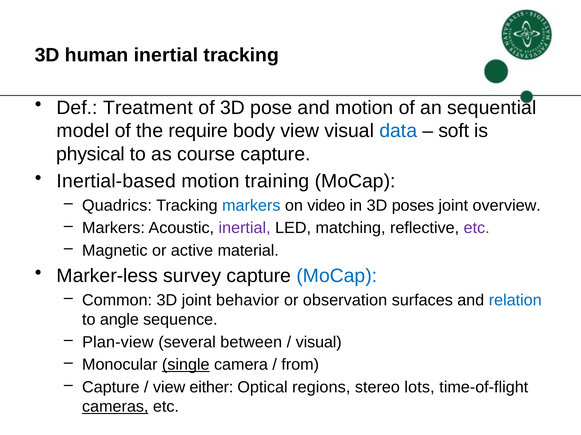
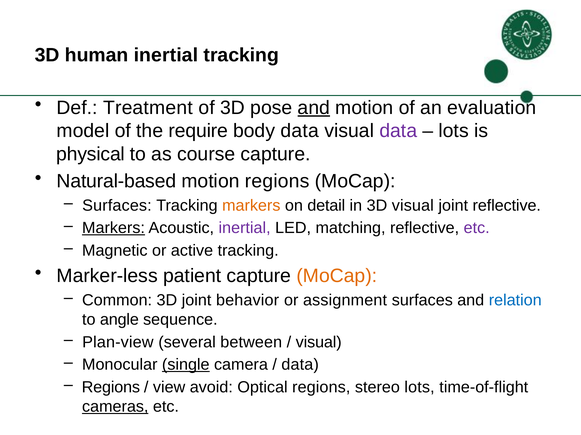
and at (314, 108) underline: none -> present
sequential: sequential -> evaluation
body view: view -> data
data at (398, 131) colour: blue -> purple
soft at (454, 131): soft -> lots
Inertial-based: Inertial-based -> Natural-based
motion training: training -> regions
Quadrics at (117, 206): Quadrics -> Surfaces
markers at (251, 206) colour: blue -> orange
video: video -> detail
3D poses: poses -> visual
joint overview: overview -> reflective
Markers at (113, 228) underline: none -> present
active material: material -> tracking
survey: survey -> patient
MoCap at (337, 276) colour: blue -> orange
observation: observation -> assignment
from at (300, 365): from -> data
Capture at (111, 388): Capture -> Regions
either: either -> avoid
